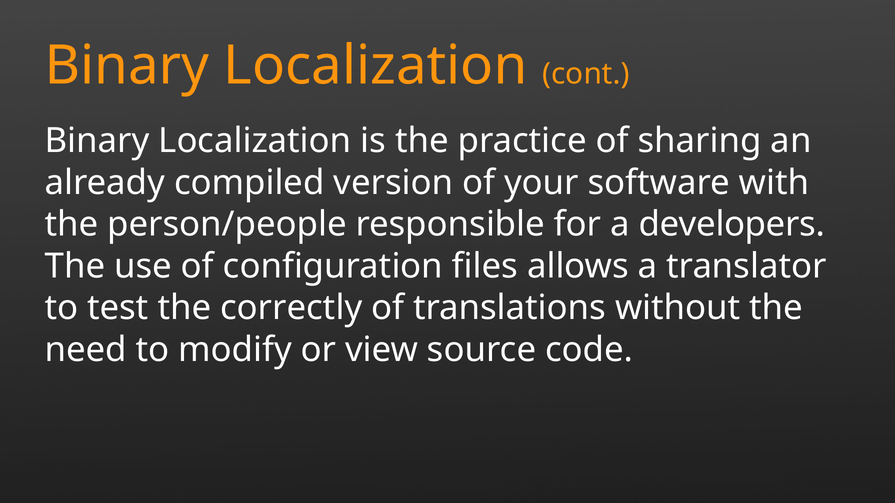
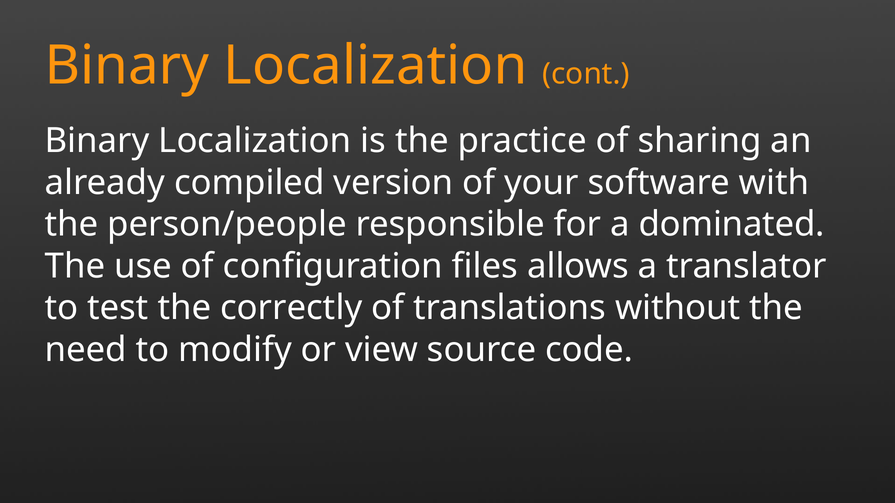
developers: developers -> dominated
